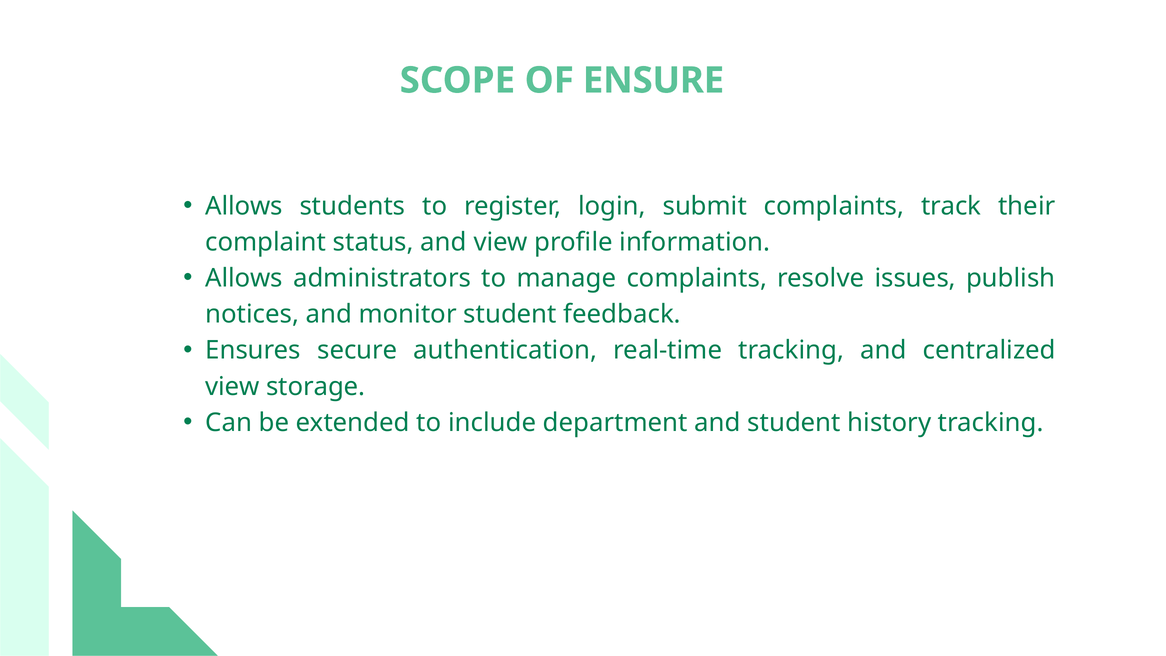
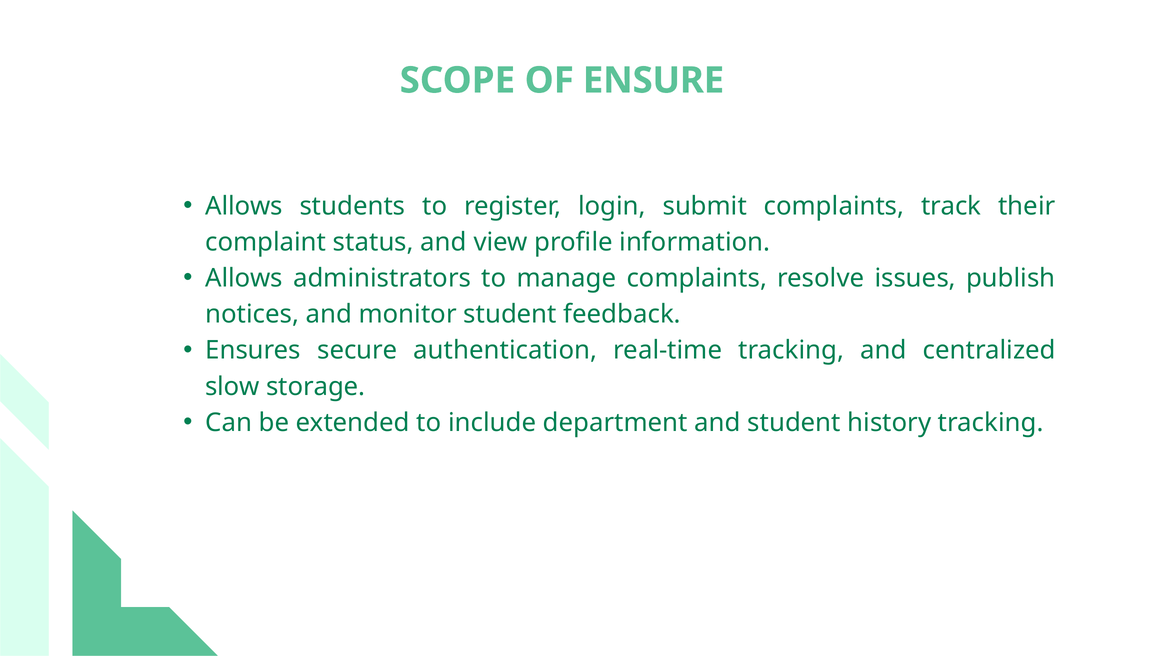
view at (232, 386): view -> slow
